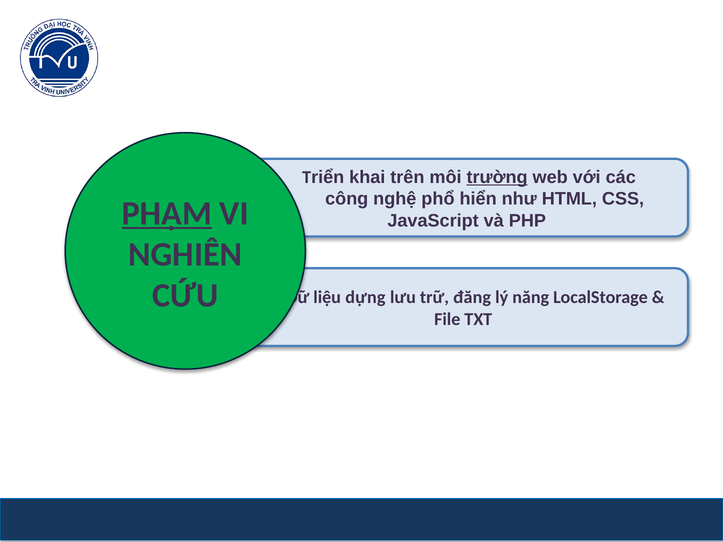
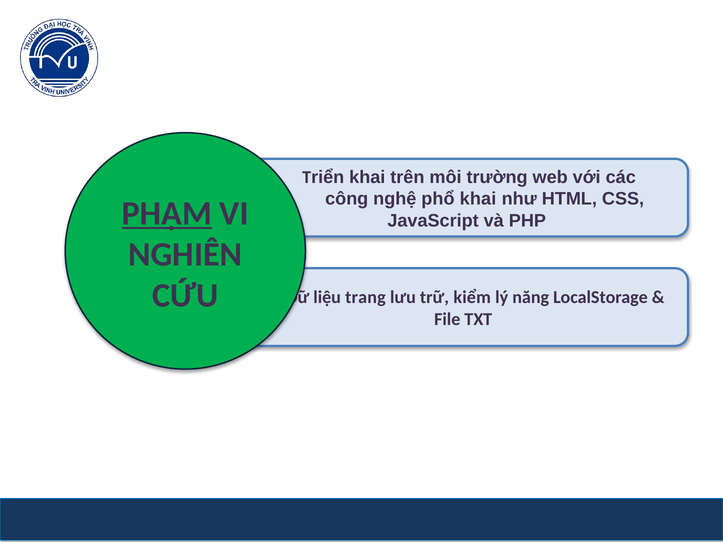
trường underline: present -> none
phổ hiển: hiển -> khai
dựng: dựng -> trang
đăng: đăng -> kiểm
